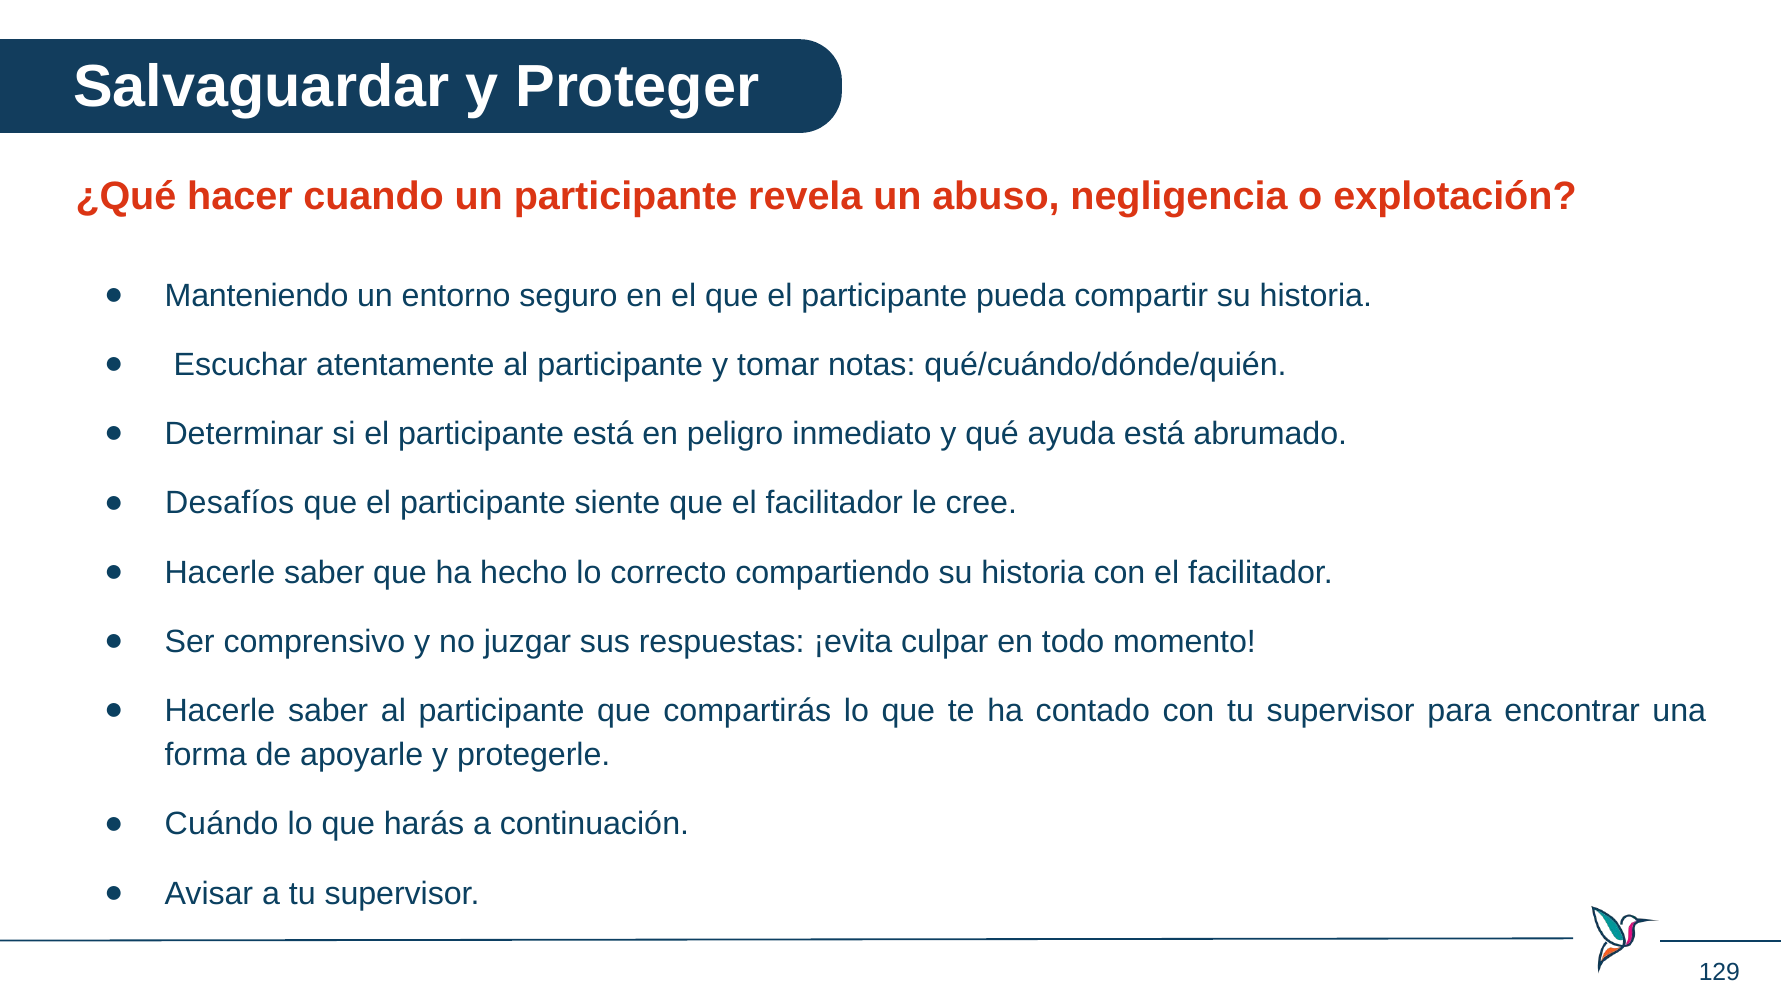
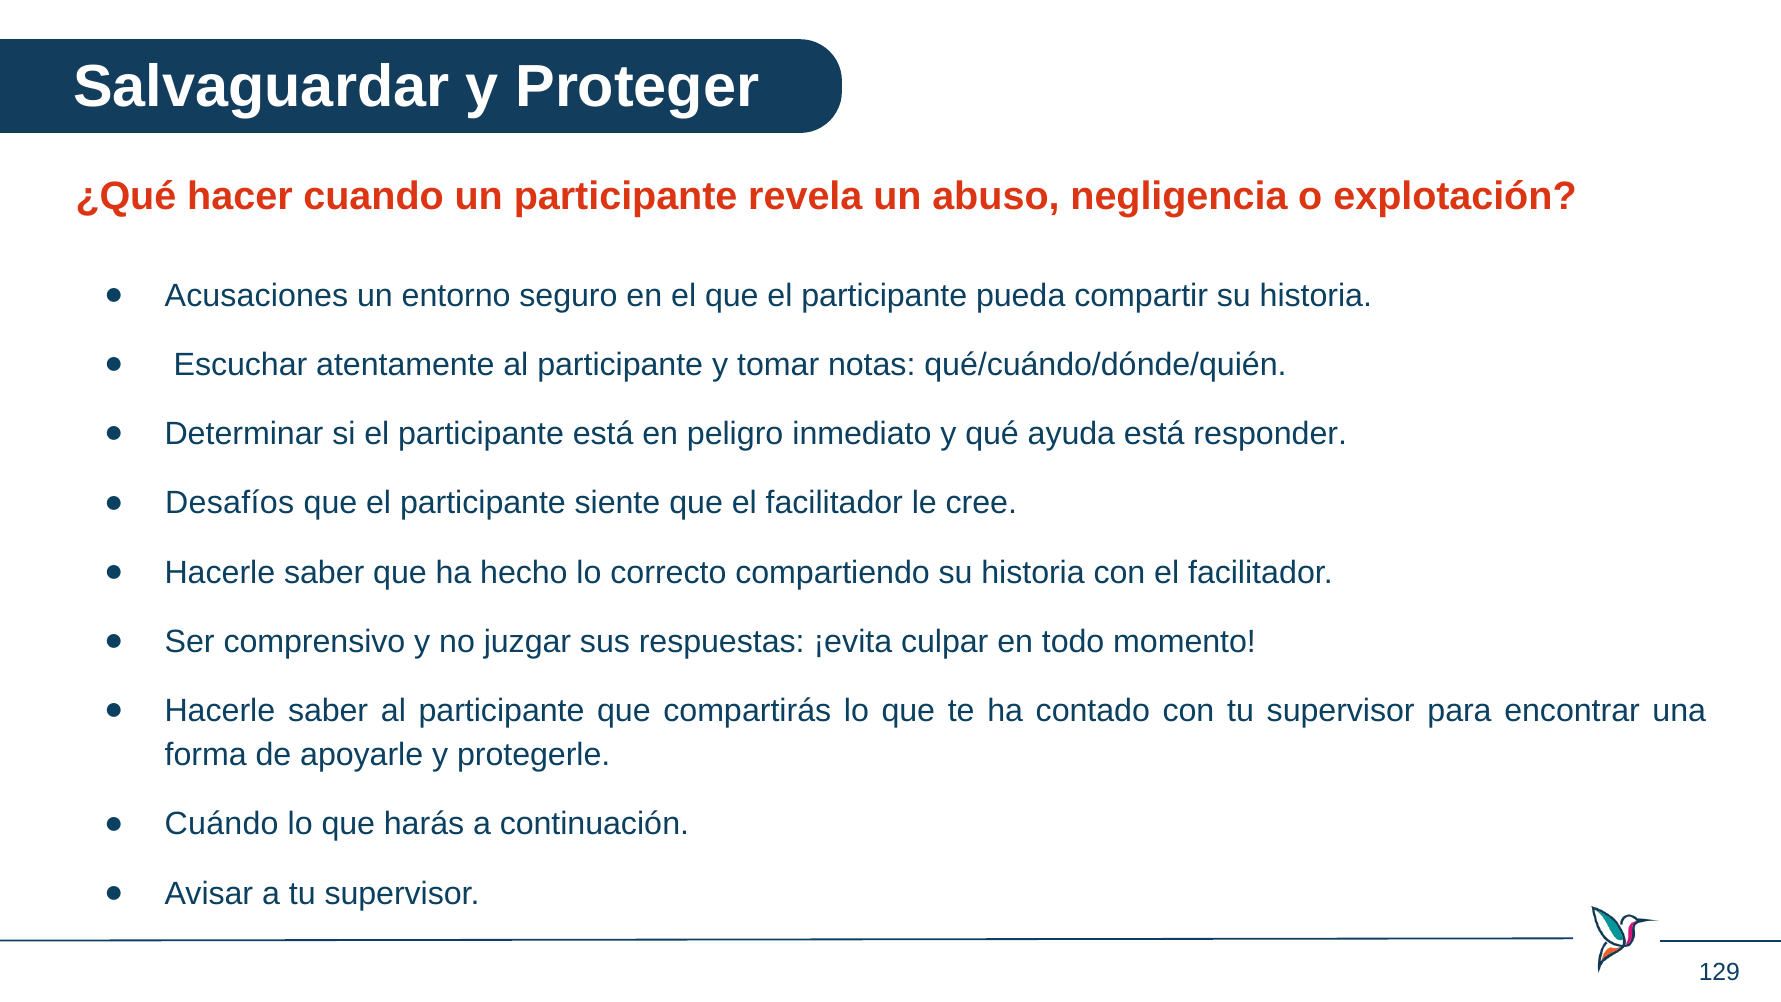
Manteniendo: Manteniendo -> Acusaciones
abrumado: abrumado -> responder
